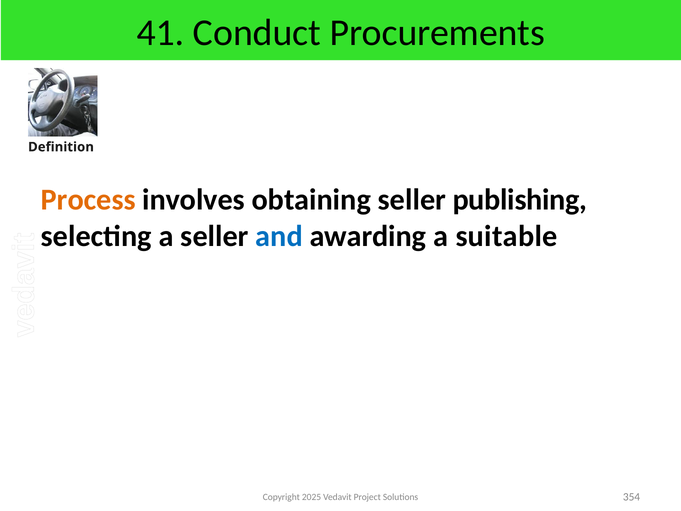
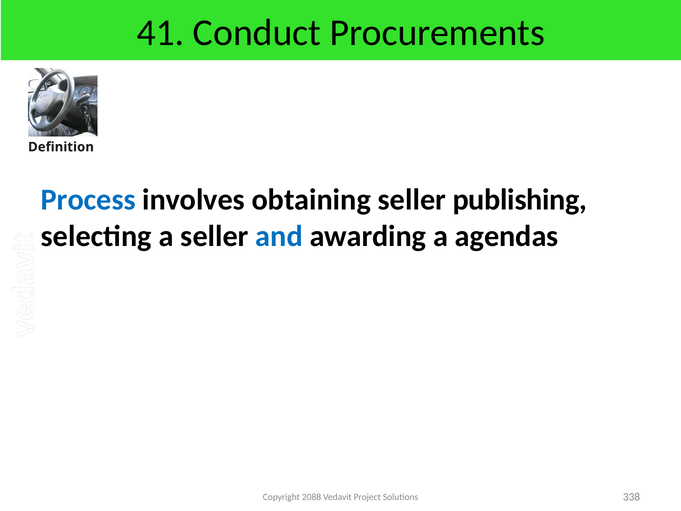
Process colour: orange -> blue
suitable: suitable -> agendas
2025: 2025 -> 2088
354: 354 -> 338
